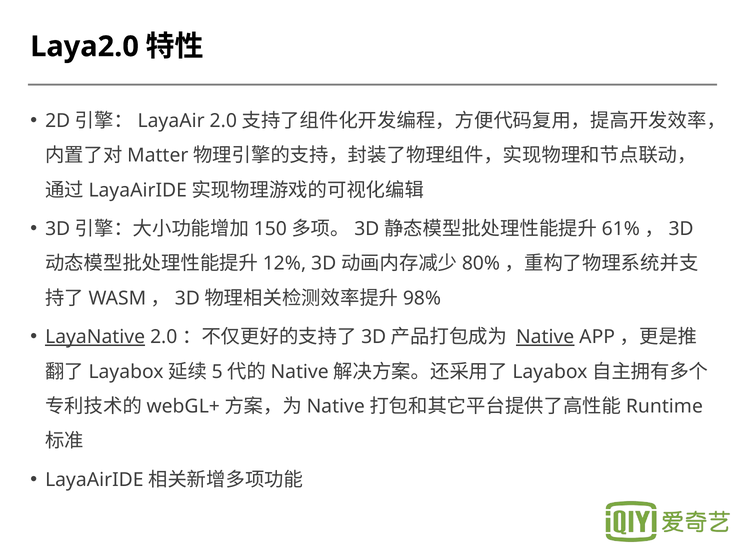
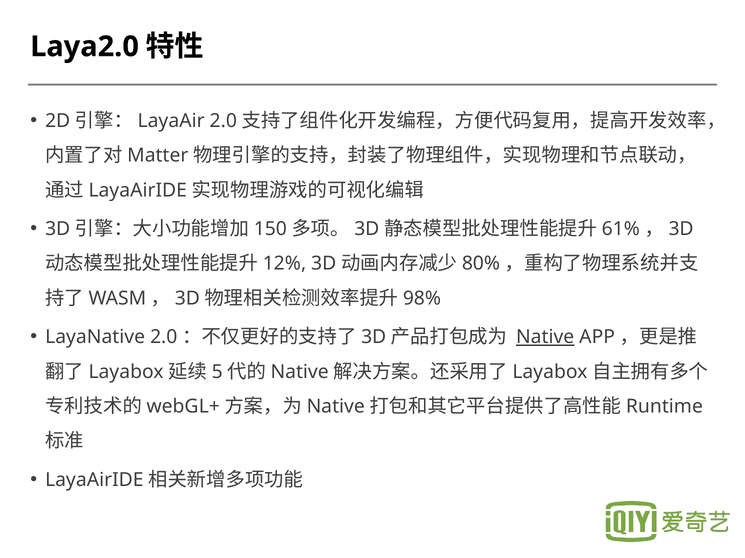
LayaNative underline: present -> none
